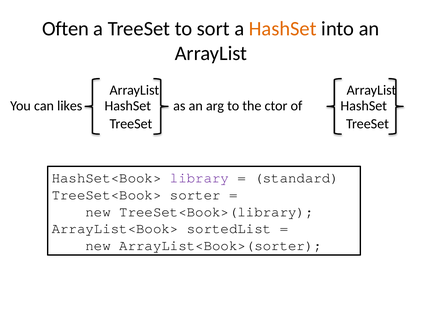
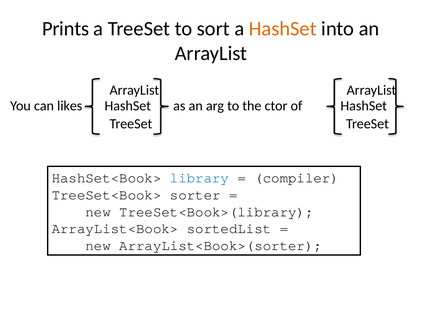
Often: Often -> Prints
library colour: purple -> blue
standard: standard -> compiler
